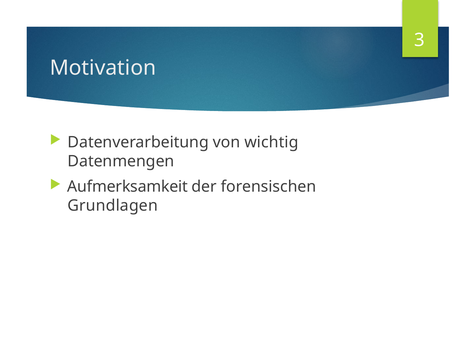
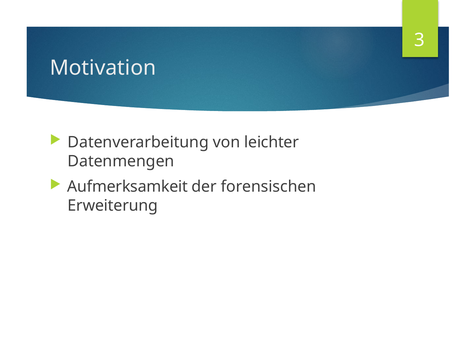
wichtig: wichtig -> leichter
Grundlagen: Grundlagen -> Erweiterung
